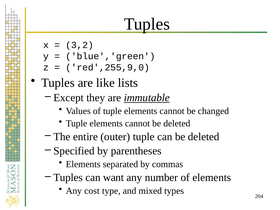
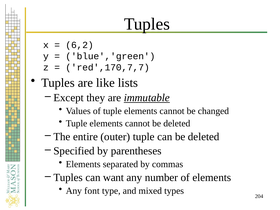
3,2: 3,2 -> 6,2
red',255,9,0: red',255,9,0 -> red',170,7,7
cost: cost -> font
